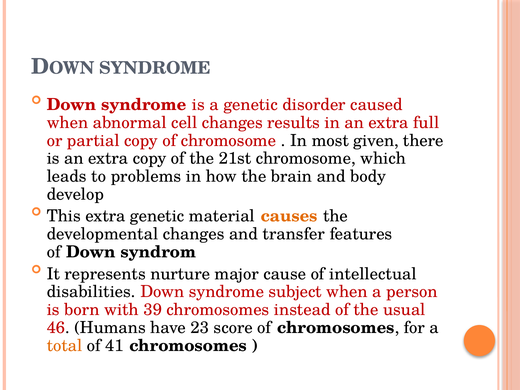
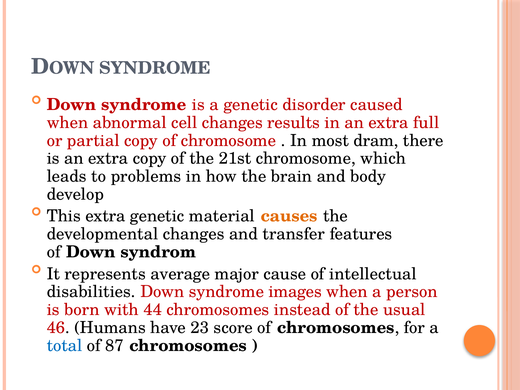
given: given -> dram
nurture: nurture -> average
subject: subject -> images
39: 39 -> 44
total colour: orange -> blue
41: 41 -> 87
